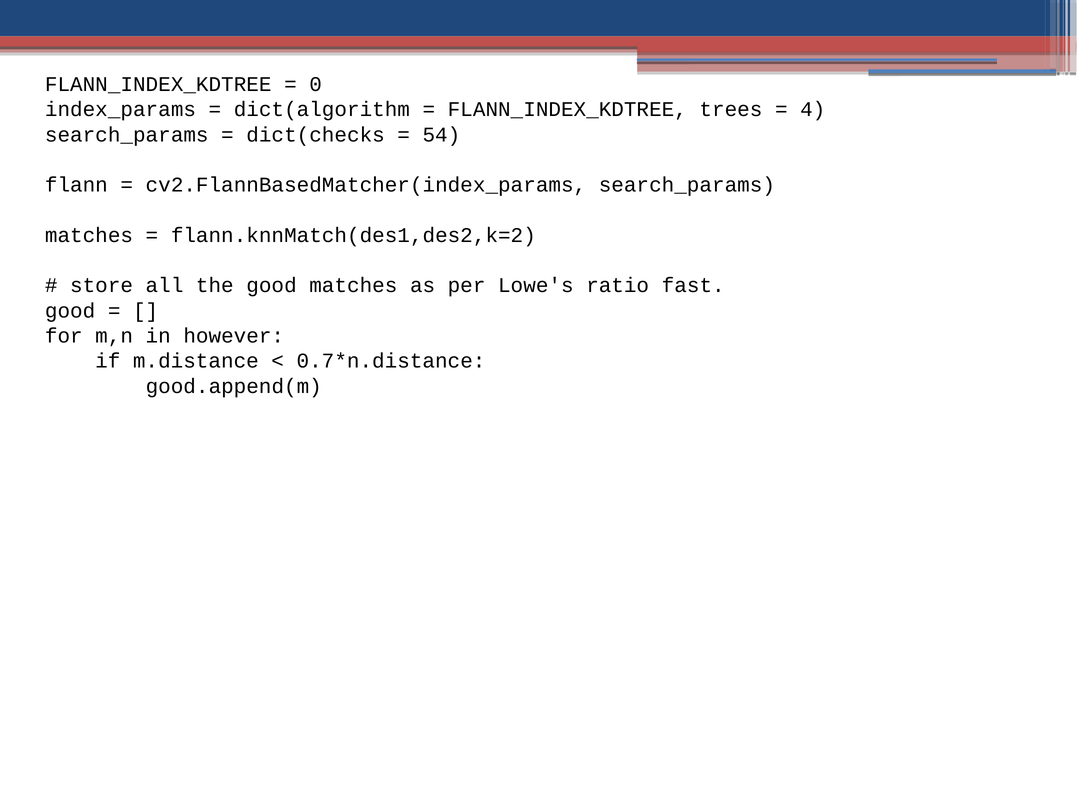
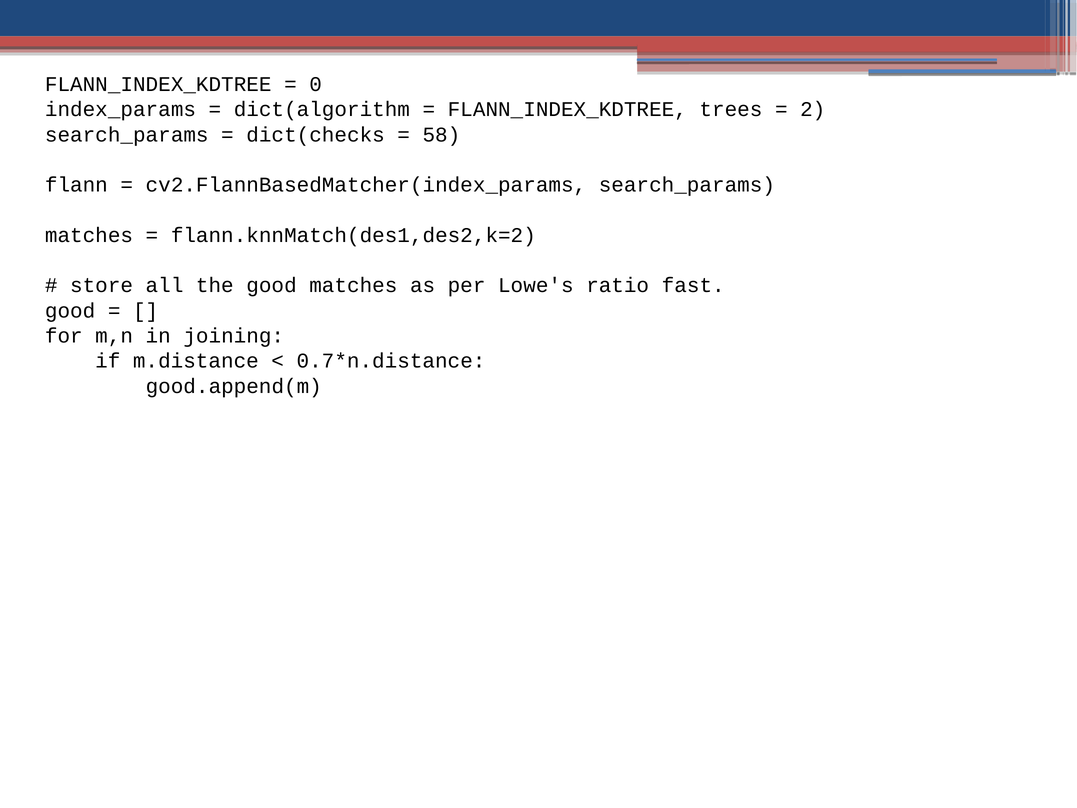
4: 4 -> 2
54: 54 -> 58
however: however -> joining
